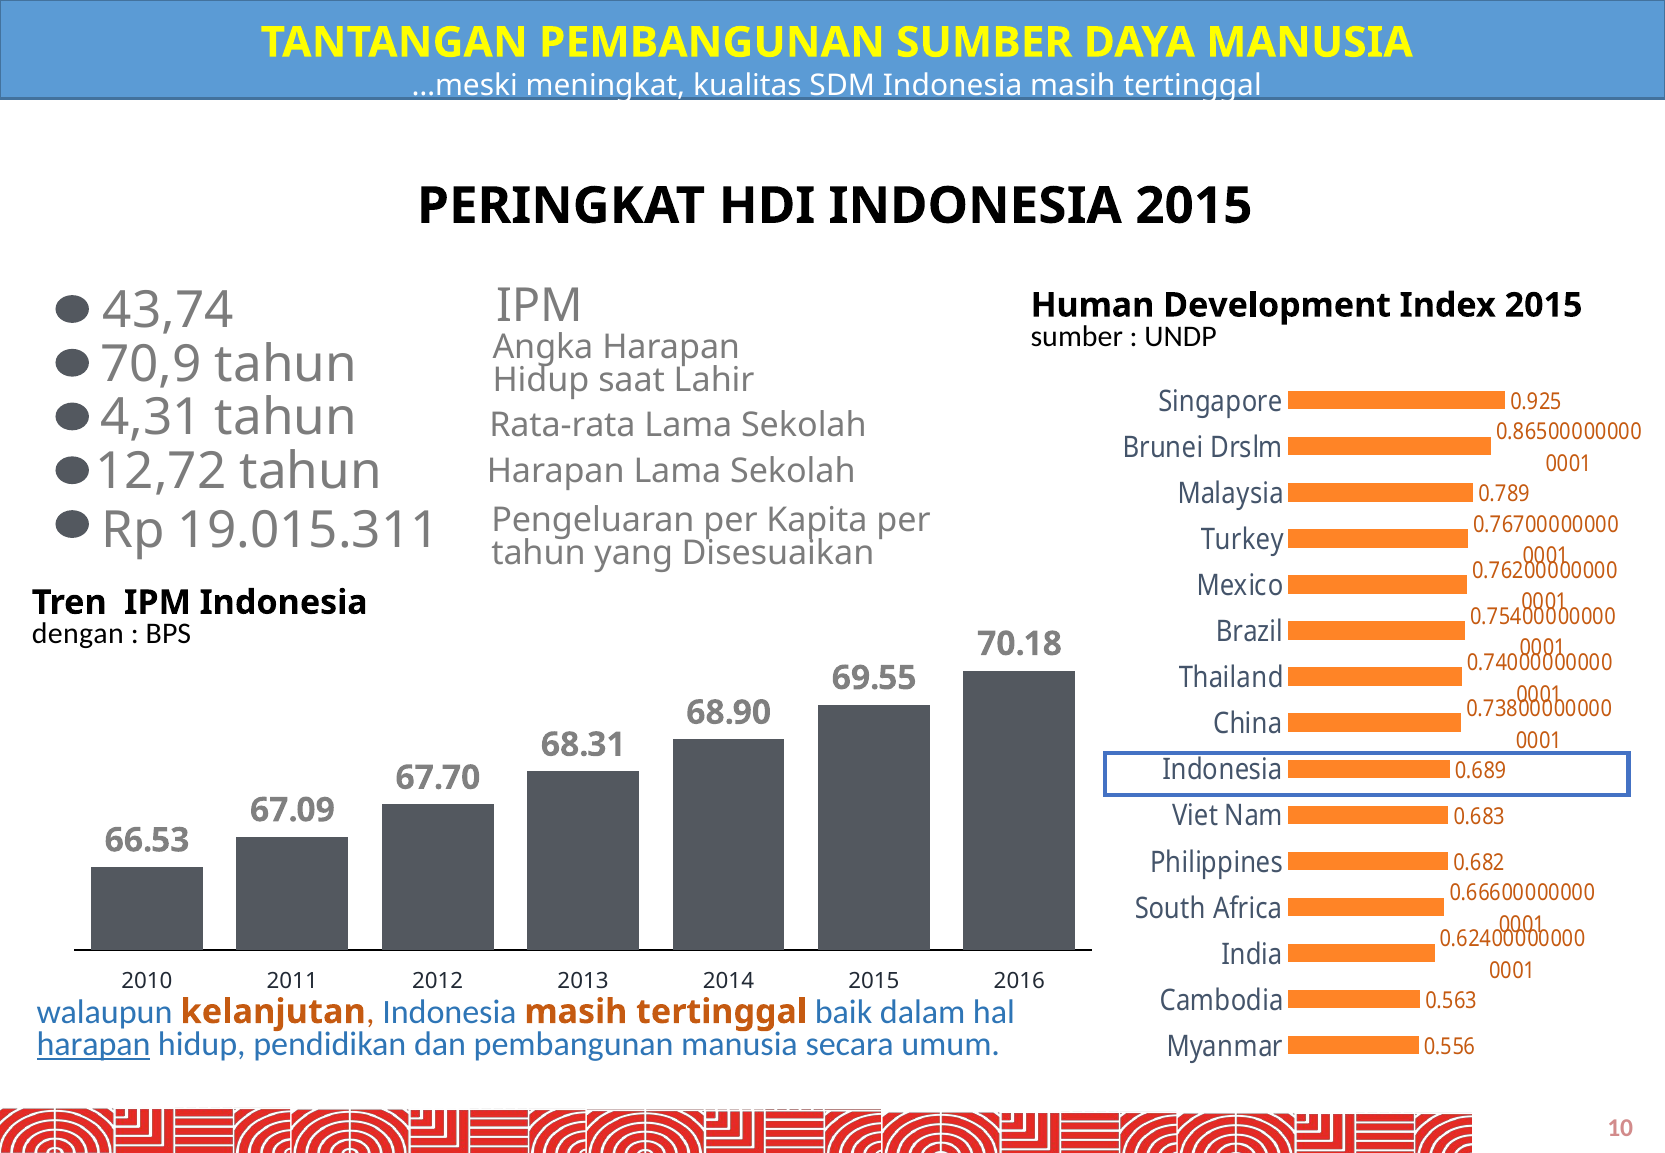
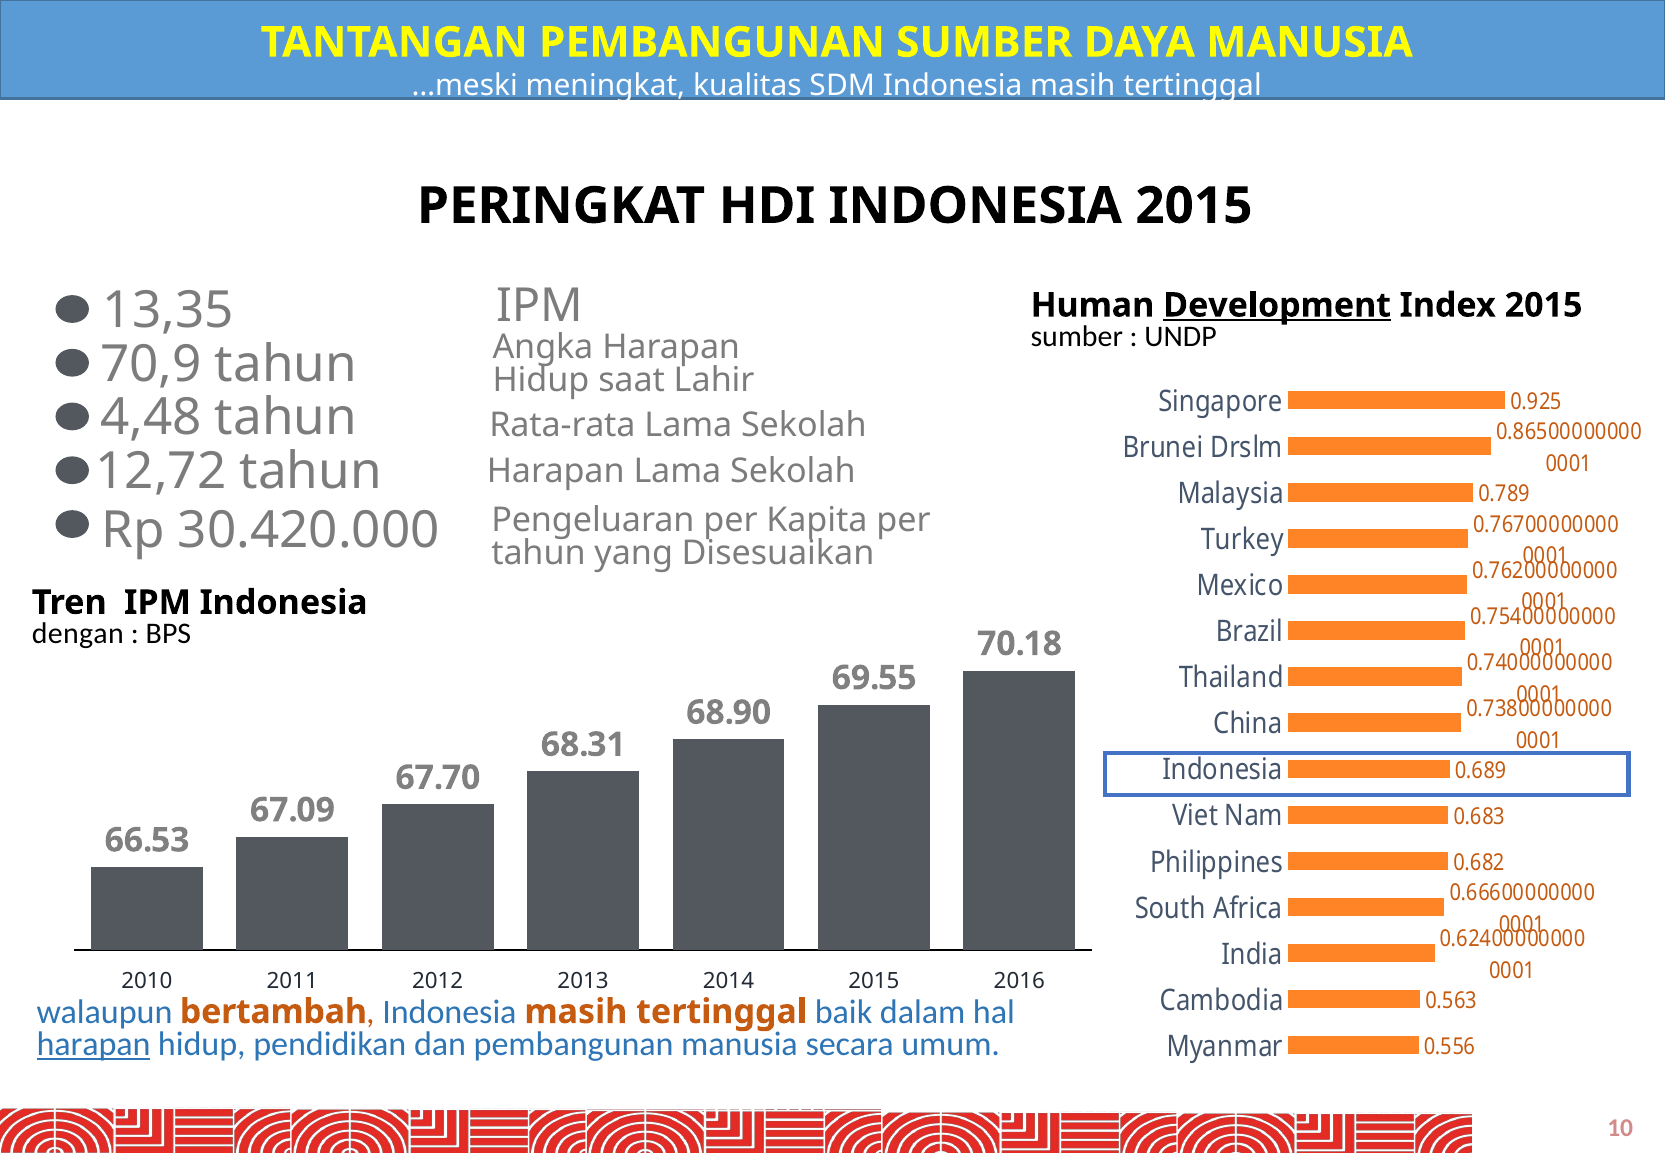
43,74: 43,74 -> 13,35
Development underline: none -> present
4,31: 4,31 -> 4,48
19.015.311: 19.015.311 -> 30.420.000
kelanjutan: kelanjutan -> bertambah
